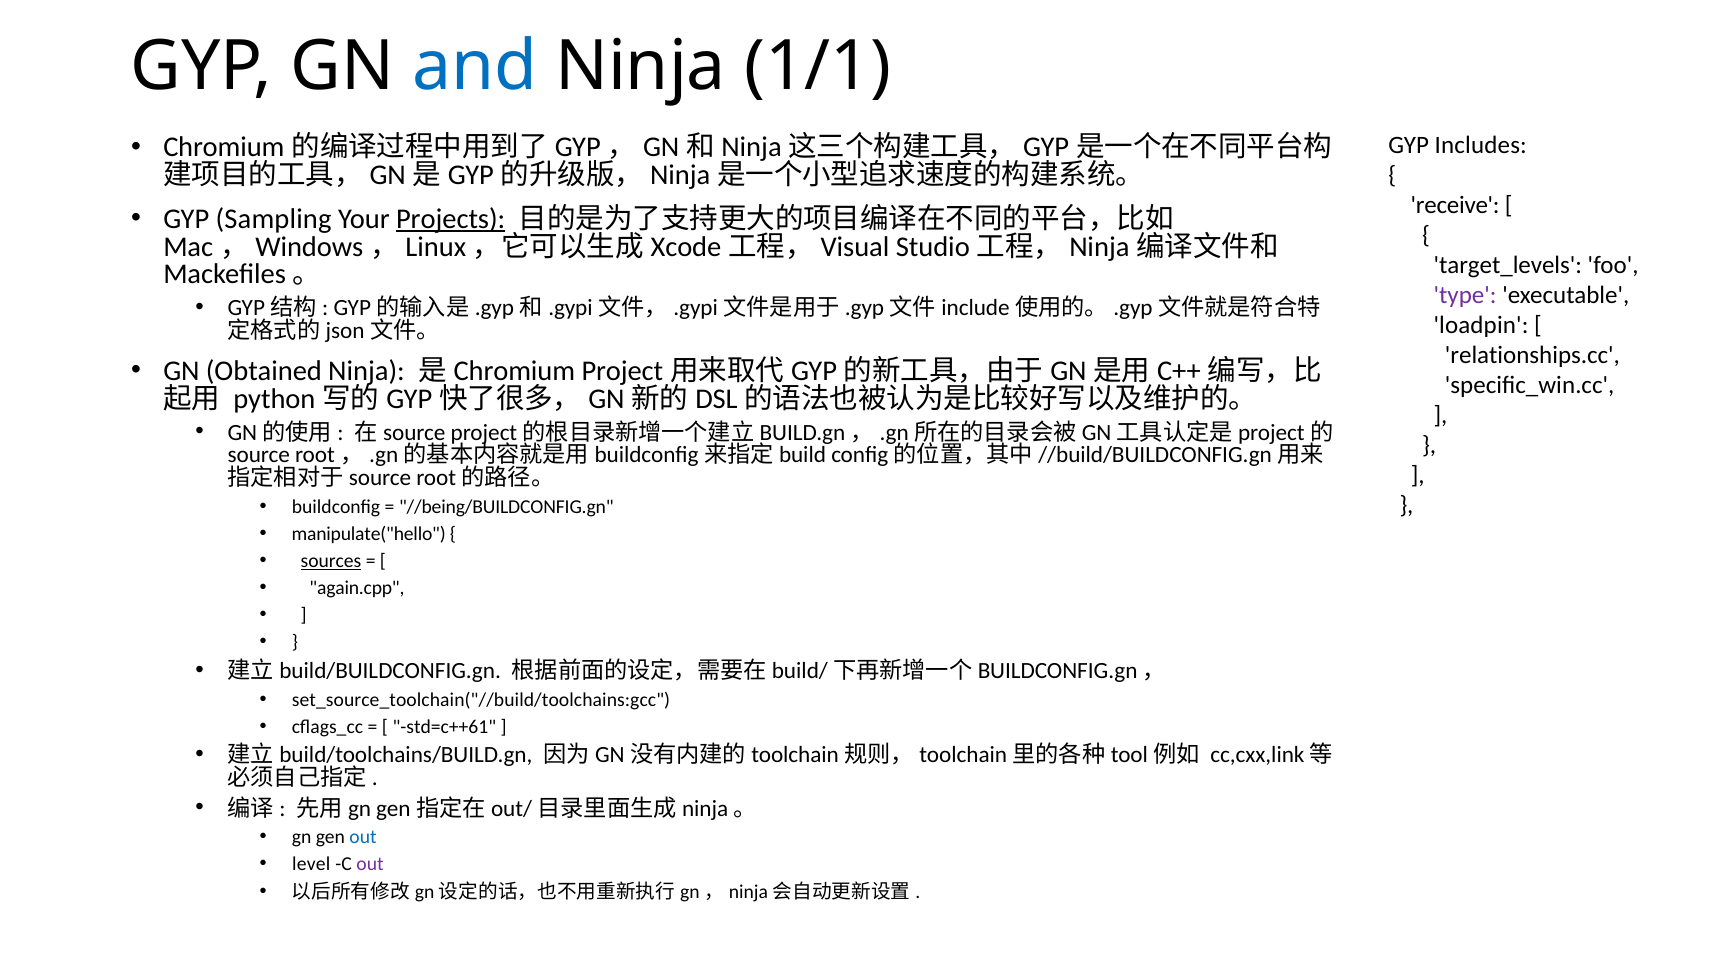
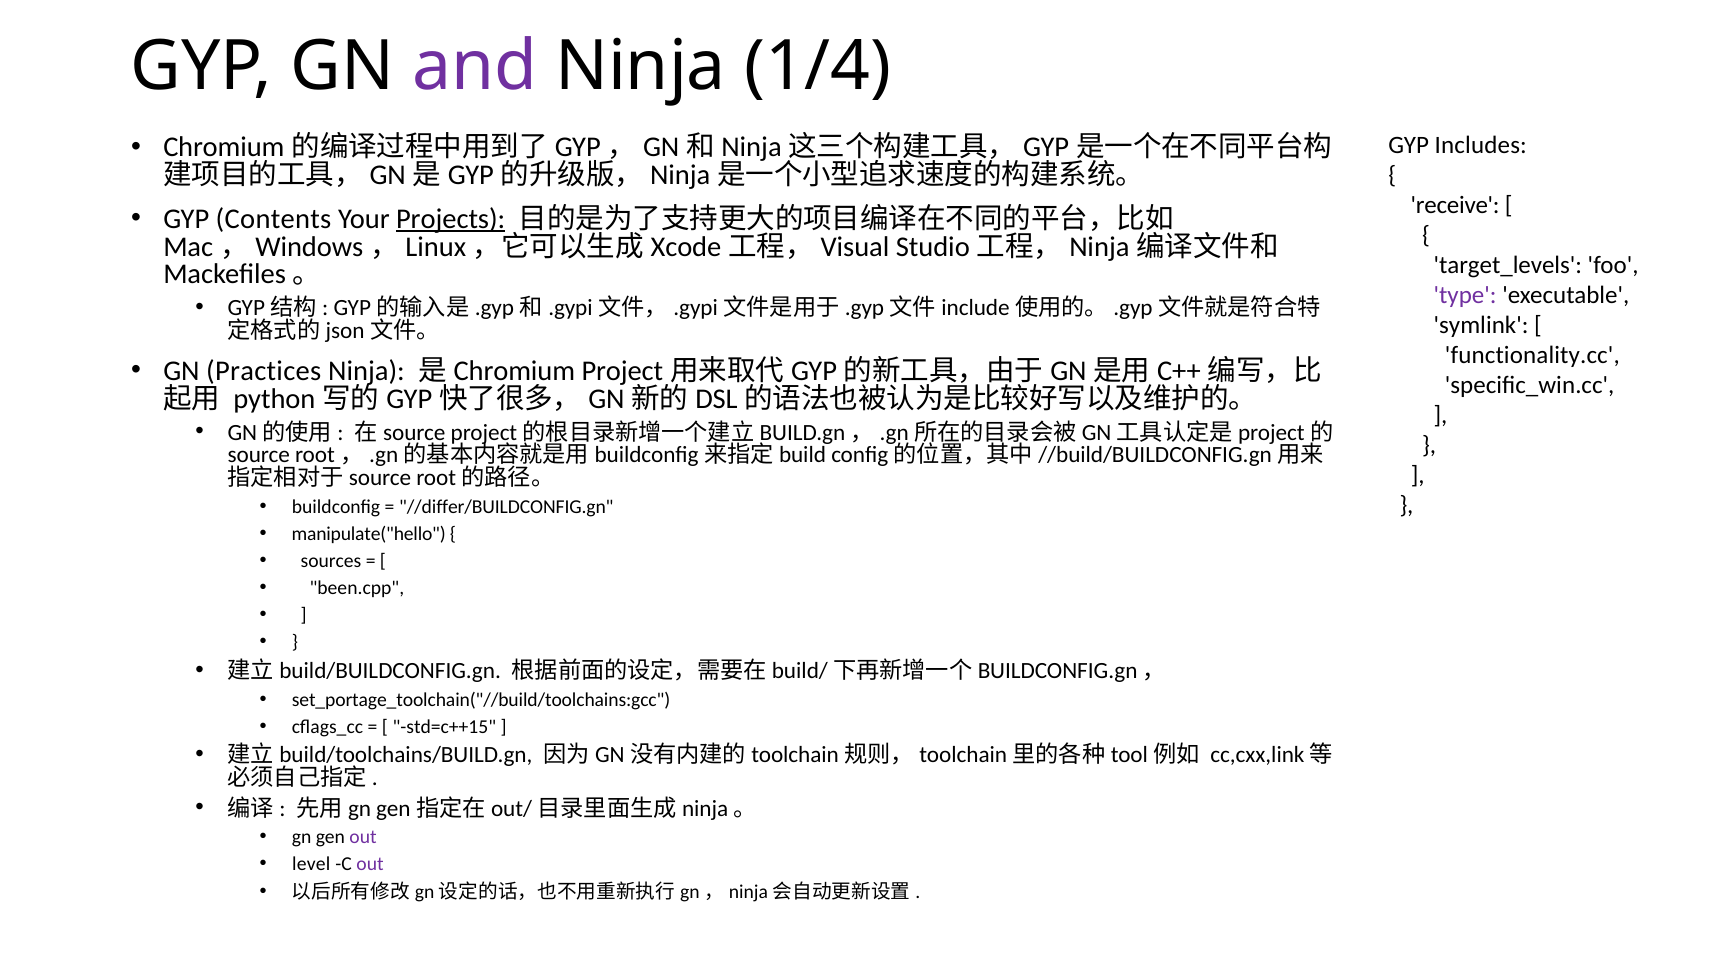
and colour: blue -> purple
1/1: 1/1 -> 1/4
Sampling: Sampling -> Contents
loadpin: loadpin -> symlink
relationships.cc: relationships.cc -> functionality.cc
Obtained: Obtained -> Practices
//being/BUILDCONFIG.gn: //being/BUILDCONFIG.gn -> //differ/BUILDCONFIG.gn
sources underline: present -> none
again.cpp: again.cpp -> been.cpp
set_source_toolchain("//build/toolchains:gcc: set_source_toolchain("//build/toolchains:gcc -> set_portage_toolchain("//build/toolchains:gcc
std=c++61: std=c++61 -> std=c++15
out at (363, 837) colour: blue -> purple
